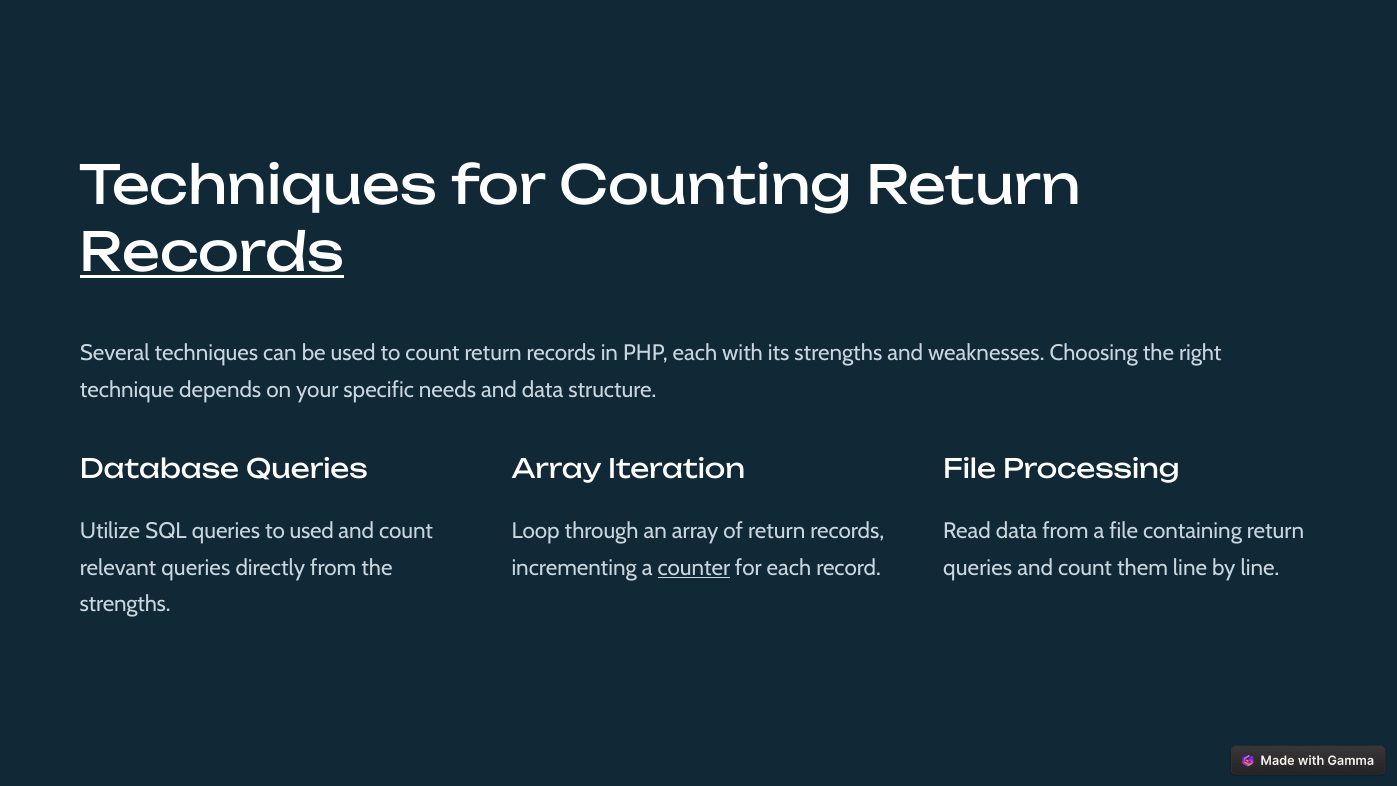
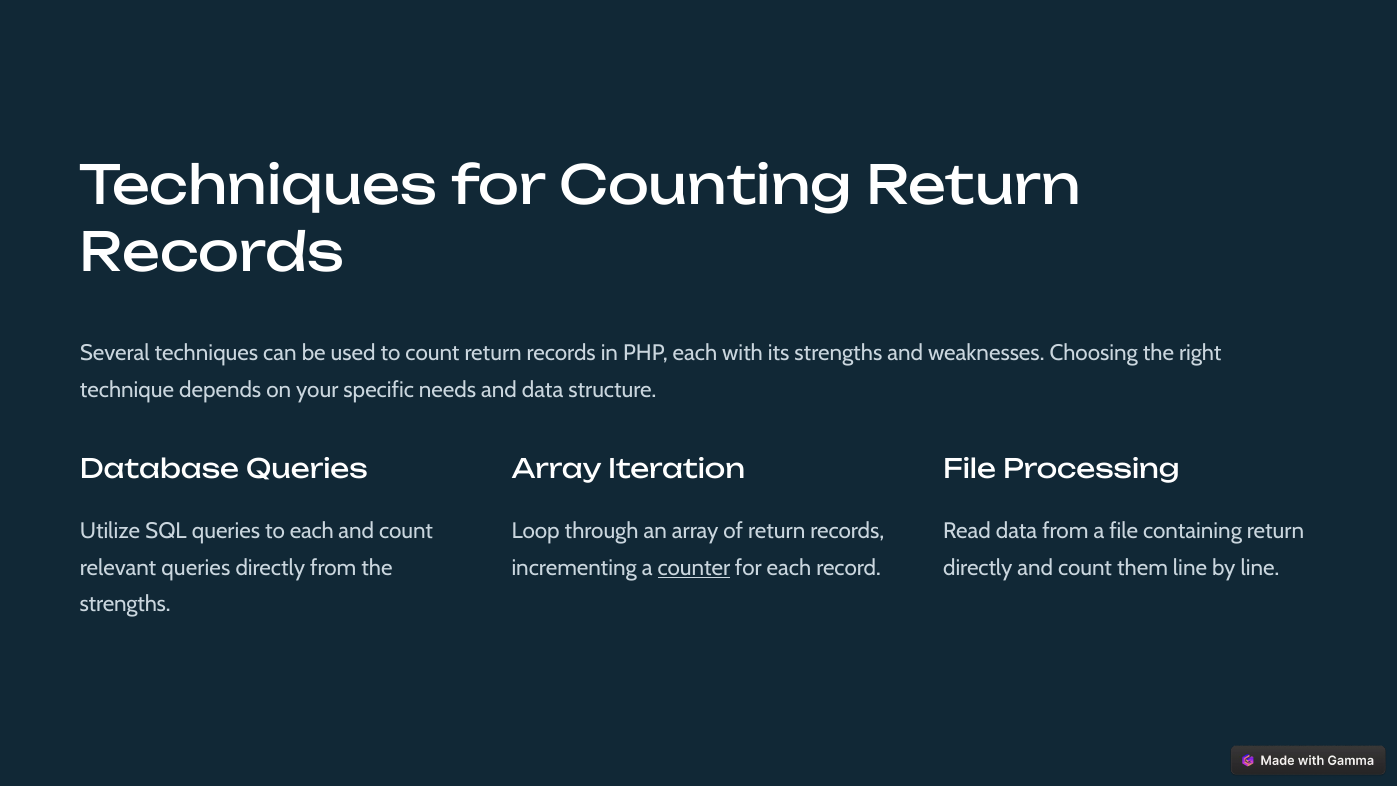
Records at (212, 254) underline: present -> none
to used: used -> each
queries at (978, 568): queries -> directly
